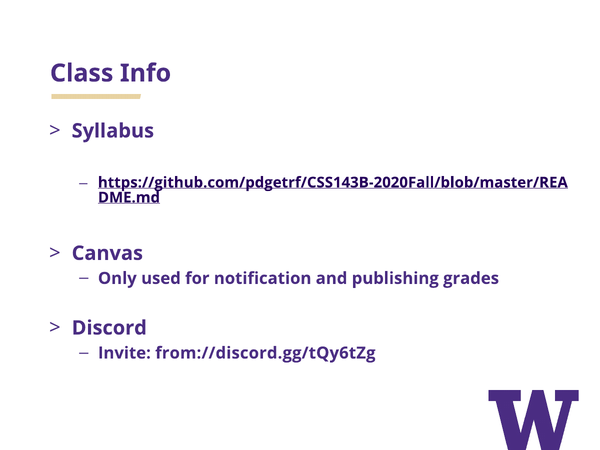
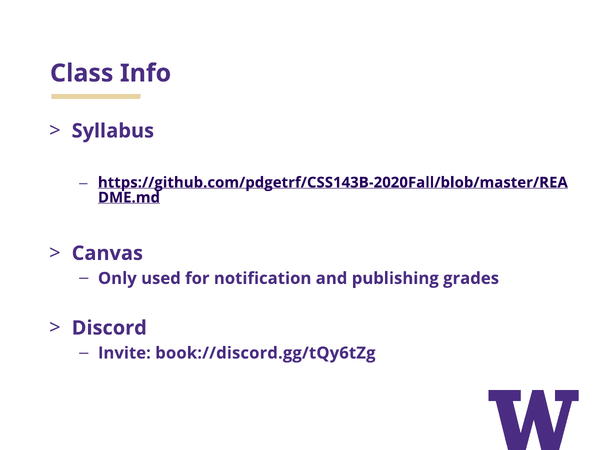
from://discord.gg/tQy6tZg: from://discord.gg/tQy6tZg -> book://discord.gg/tQy6tZg
